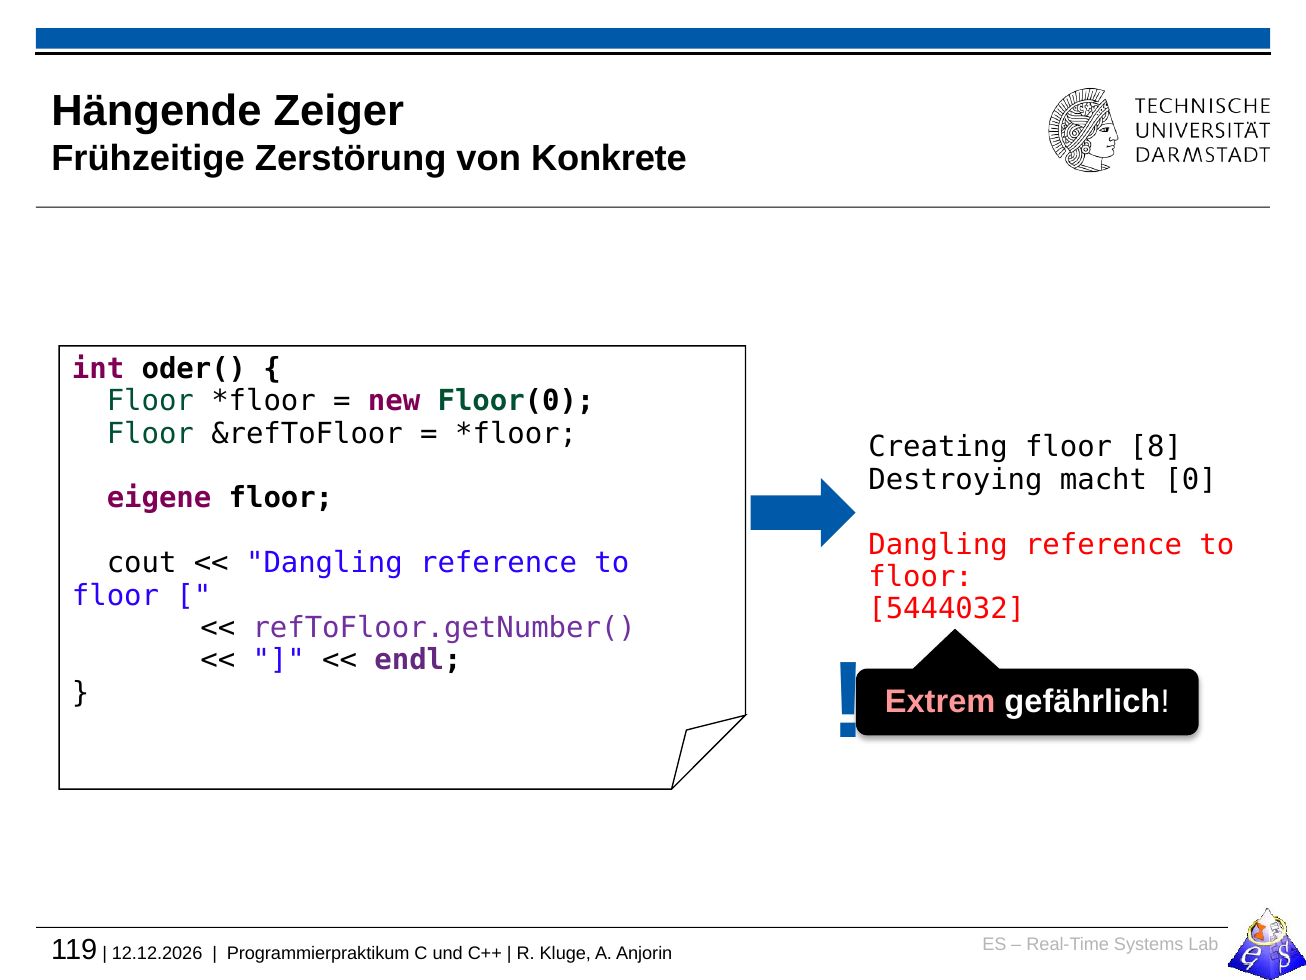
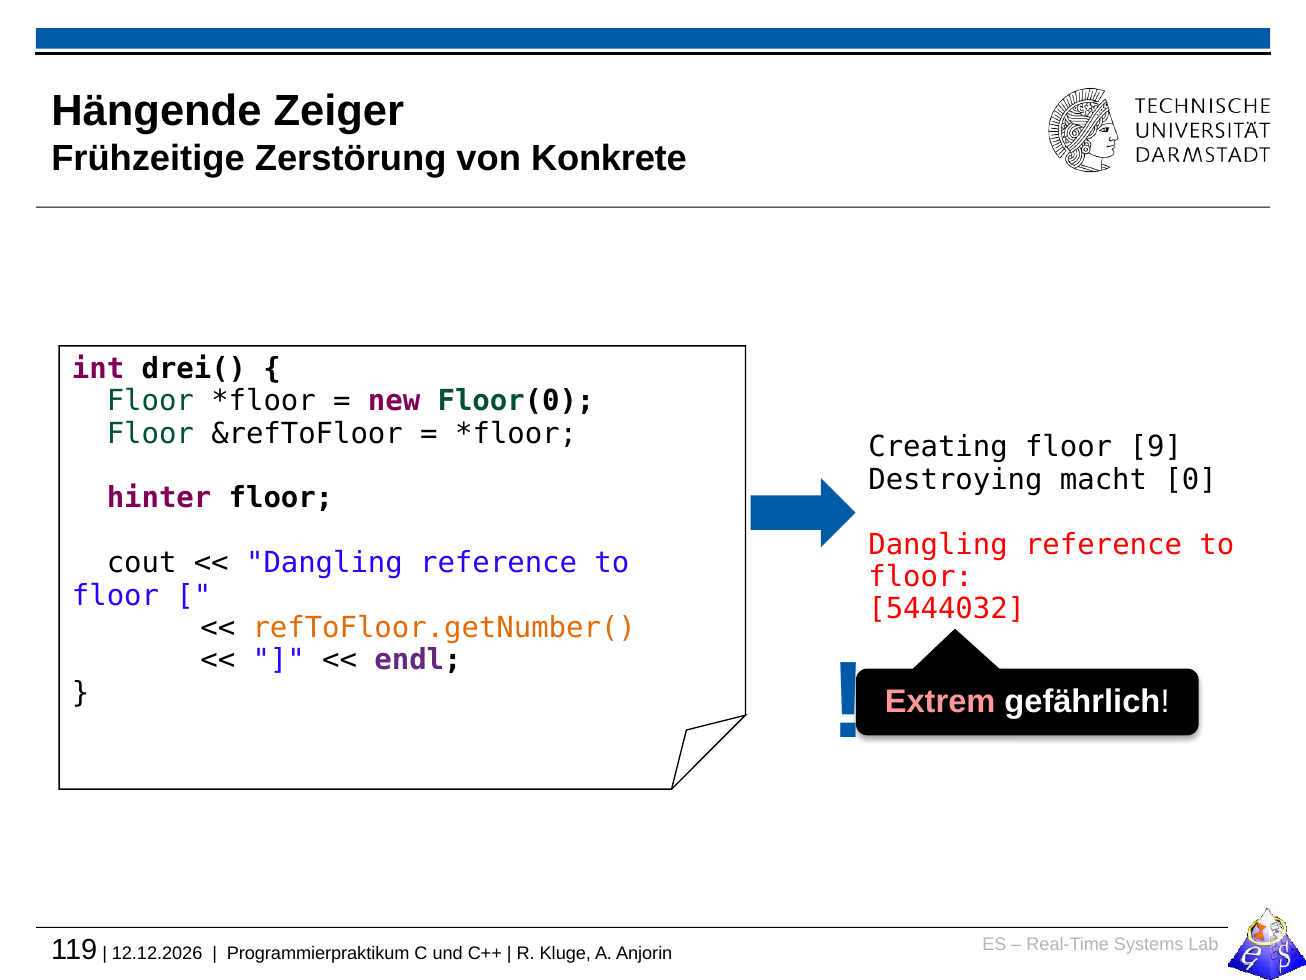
oder(: oder( -> drei(
8: 8 -> 9
eigene: eigene -> hinter
refToFloor.getNumber( colour: purple -> orange
